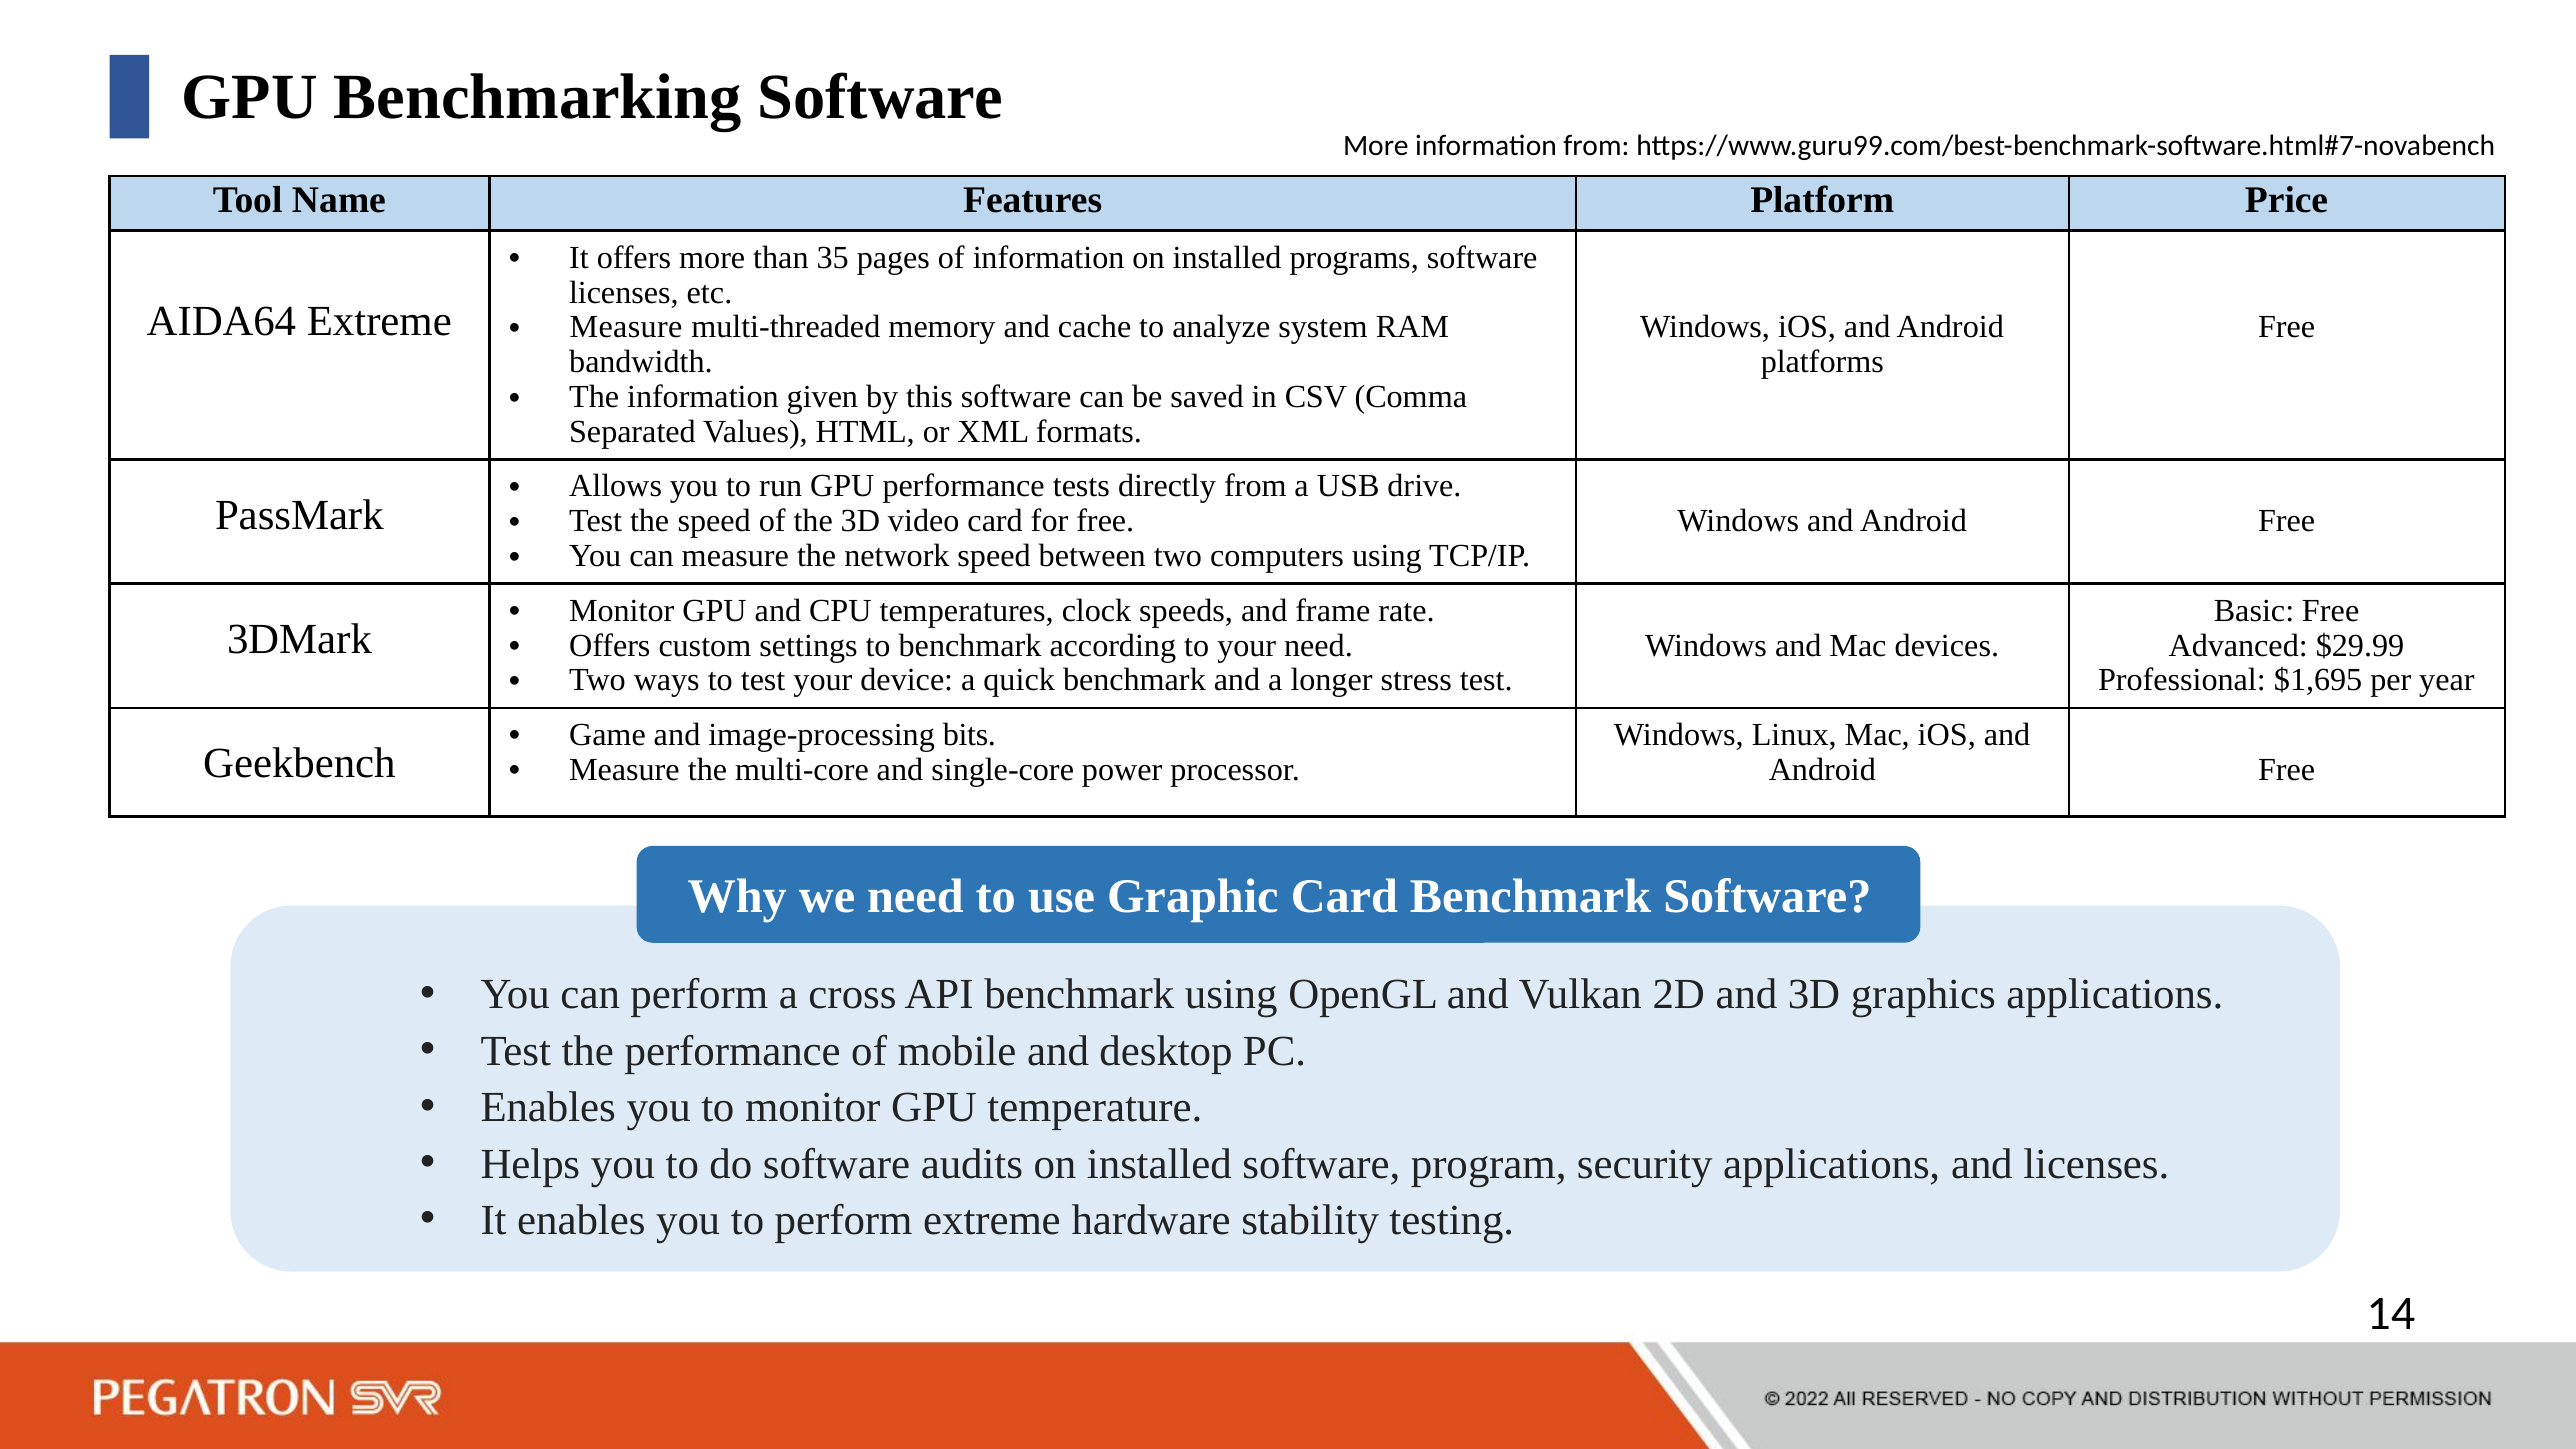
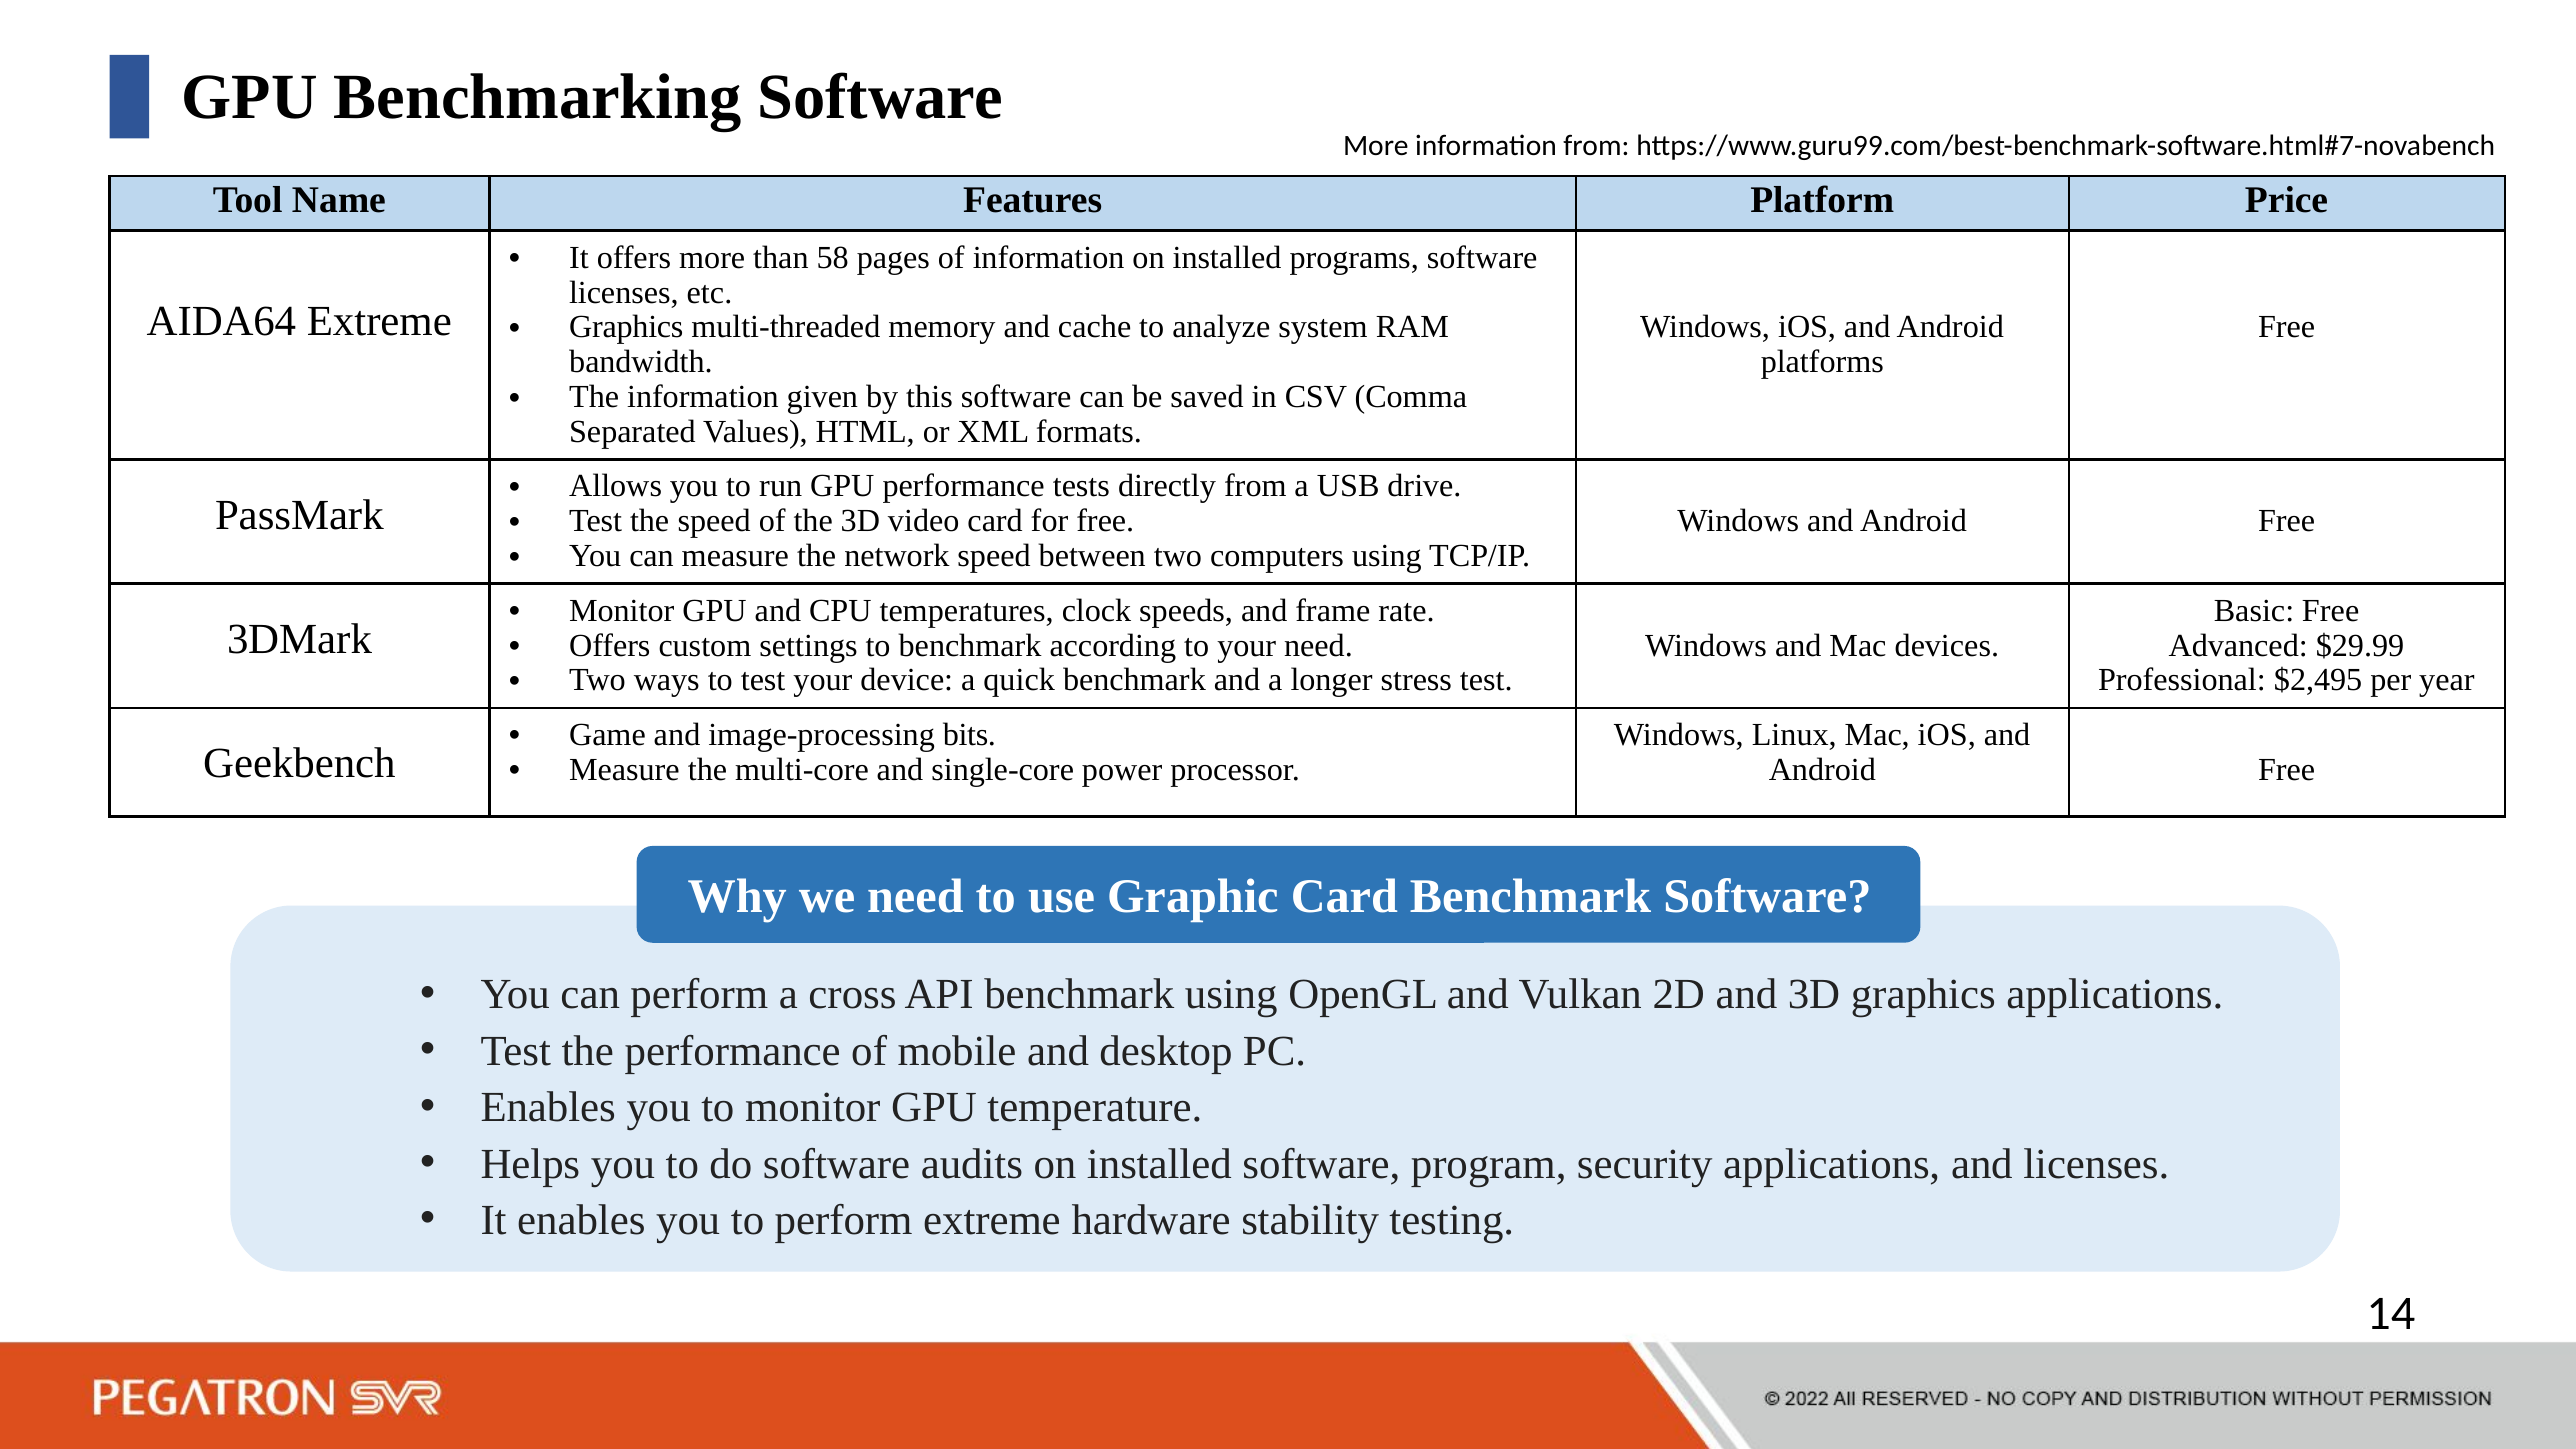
35: 35 -> 58
Measure at (626, 327): Measure -> Graphics
$1,695: $1,695 -> $2,495
